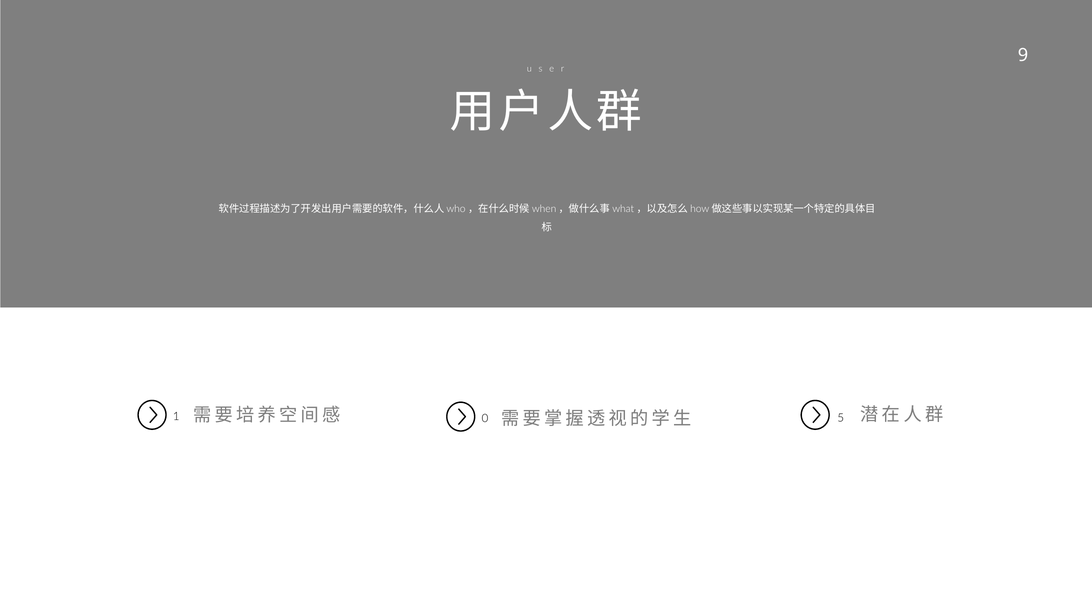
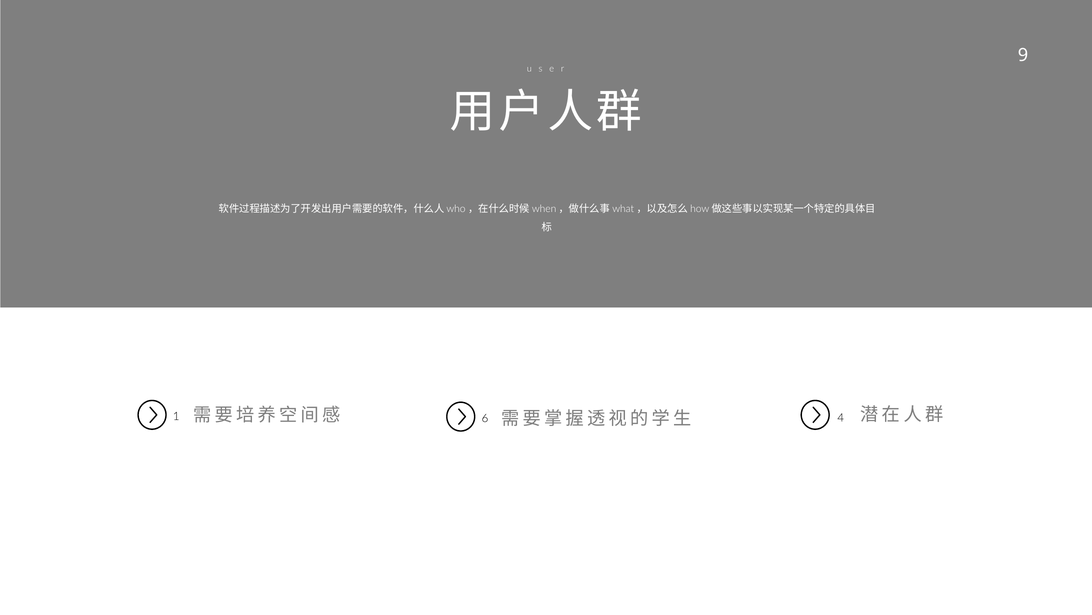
0: 0 -> 6
5: 5 -> 4
